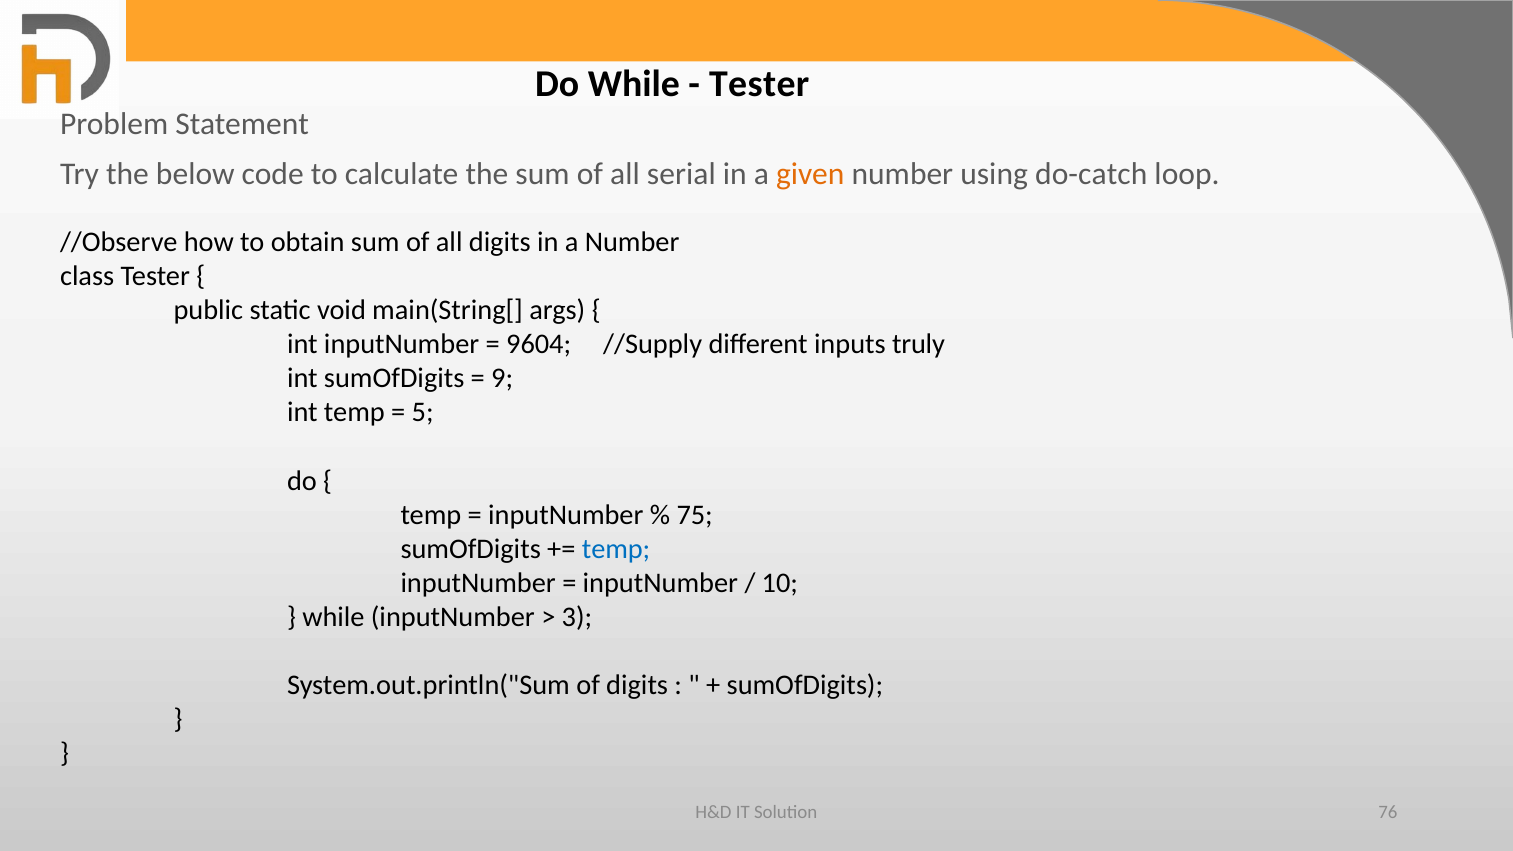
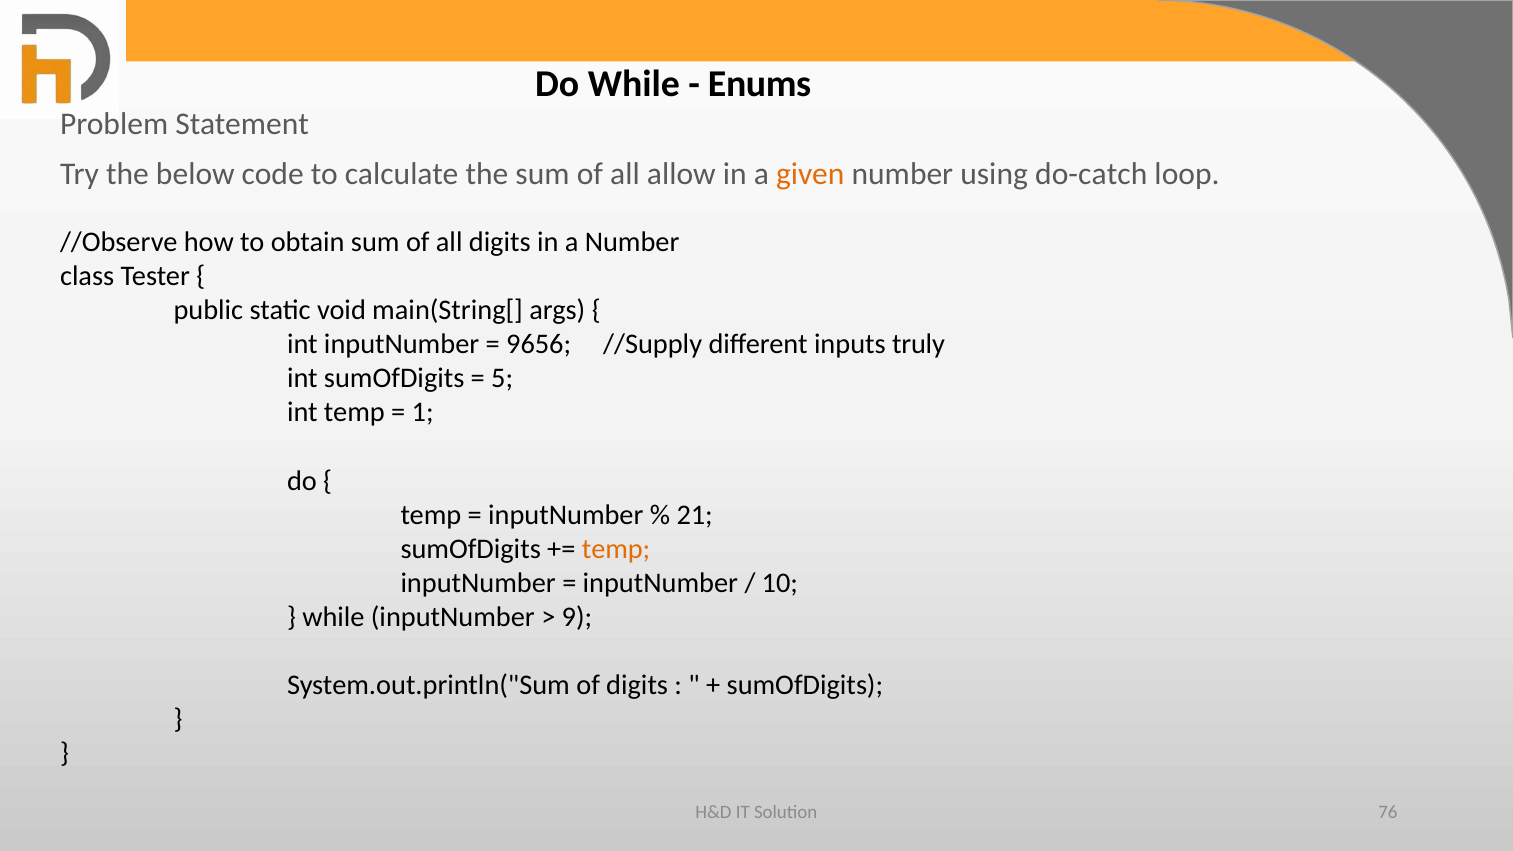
Tester at (759, 84): Tester -> Enums
serial: serial -> allow
9604: 9604 -> 9656
9: 9 -> 5
5: 5 -> 1
75: 75 -> 21
temp at (616, 549) colour: blue -> orange
3: 3 -> 9
